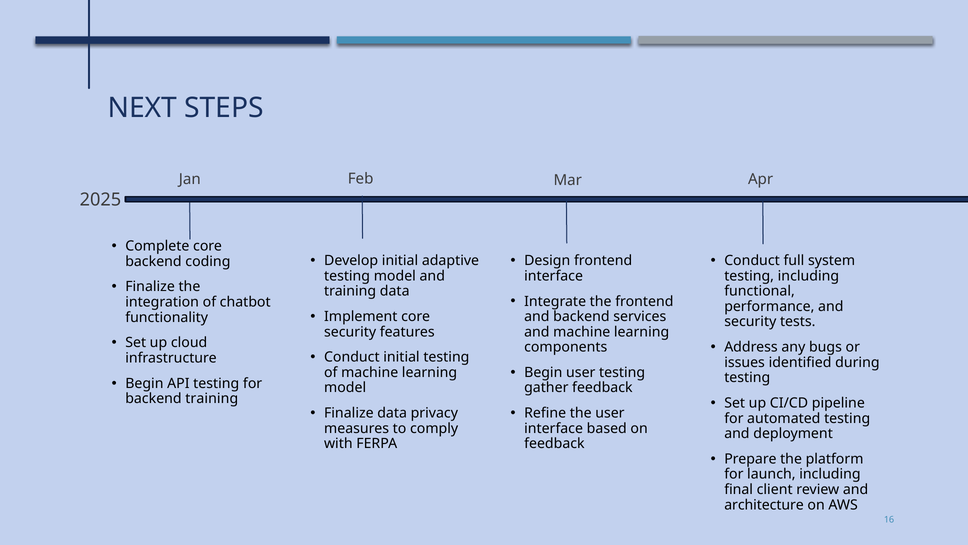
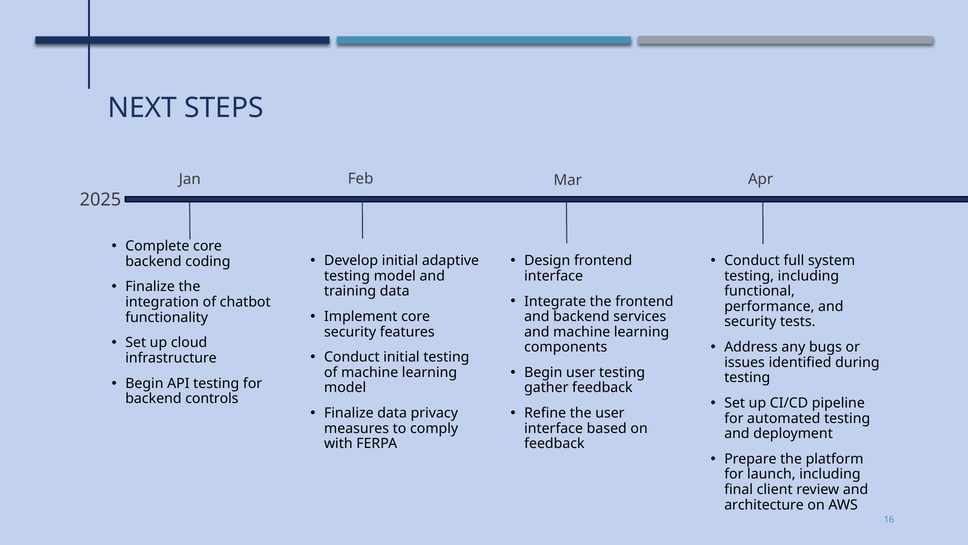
backend training: training -> controls
